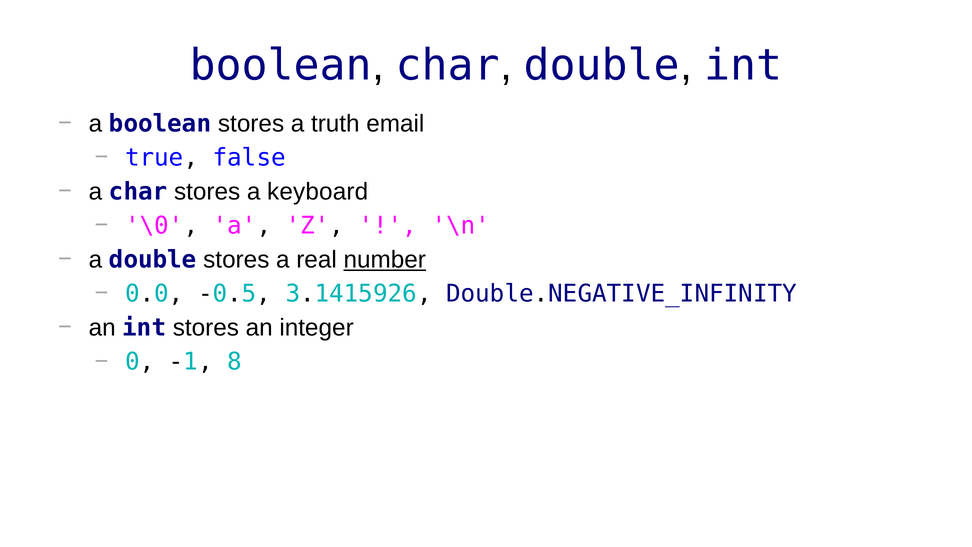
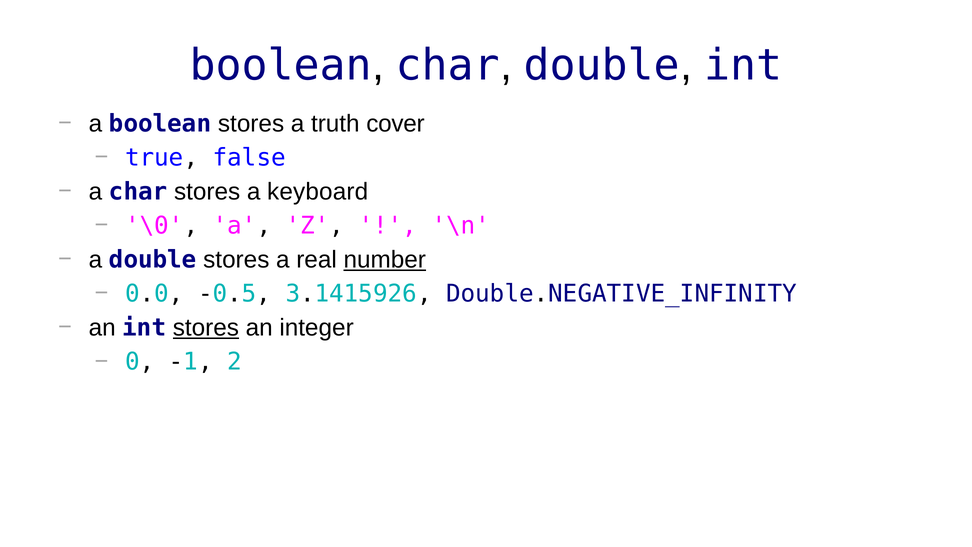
email: email -> cover
stores at (206, 328) underline: none -> present
8: 8 -> 2
